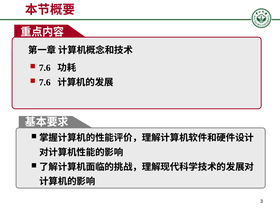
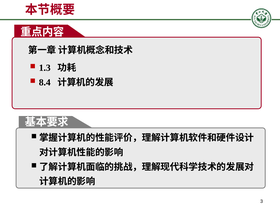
7.6 at (45, 68): 7.6 -> 1.3
7.6 at (45, 82): 7.6 -> 8.4
